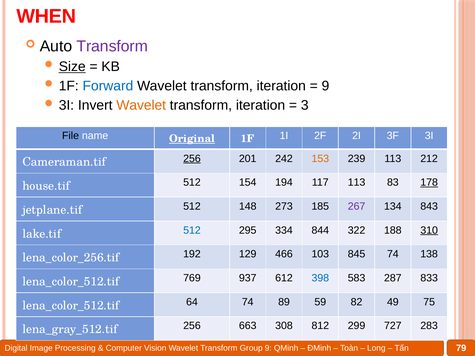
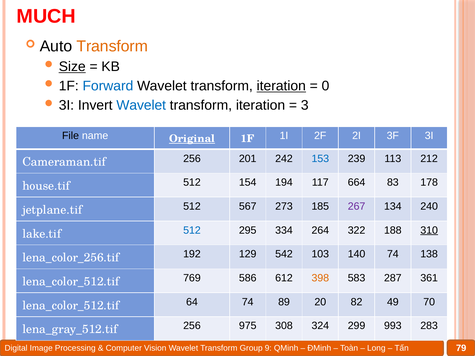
WHEN: WHEN -> MUCH
Transform at (112, 46) colour: purple -> orange
iteration at (281, 86) underline: none -> present
9 at (326, 86): 9 -> 0
Wavelet at (141, 105) colour: orange -> blue
256 at (192, 159) underline: present -> none
153 colour: orange -> blue
117 113: 113 -> 664
178 underline: present -> none
148: 148 -> 567
843: 843 -> 240
844: 844 -> 264
466: 466 -> 542
845: 845 -> 140
937: 937 -> 586
398 colour: blue -> orange
833: 833 -> 361
59: 59 -> 20
75: 75 -> 70
663: 663 -> 975
812: 812 -> 324
727: 727 -> 993
